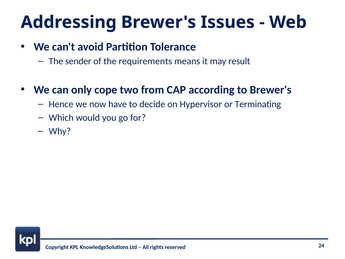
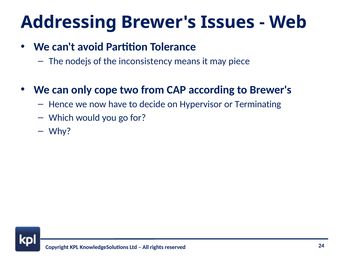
sender: sender -> nodejs
requirements: requirements -> inconsistency
result: result -> piece
